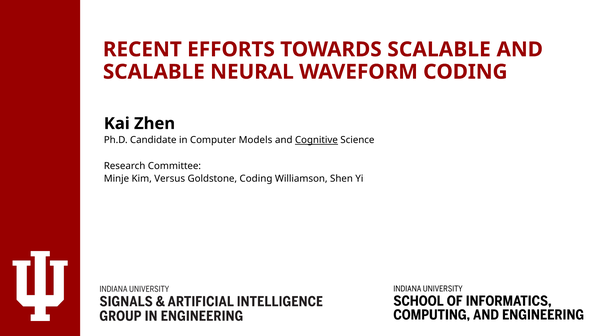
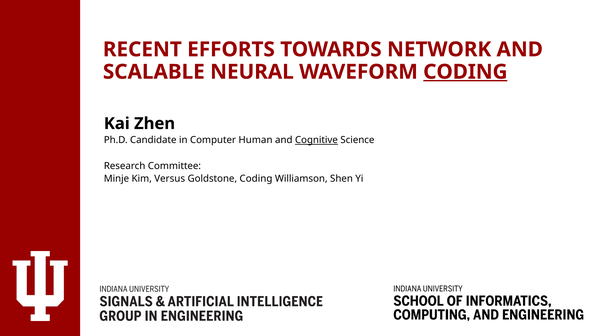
TOWARDS SCALABLE: SCALABLE -> NETWORK
CODING at (465, 72) underline: none -> present
Models: Models -> Human
